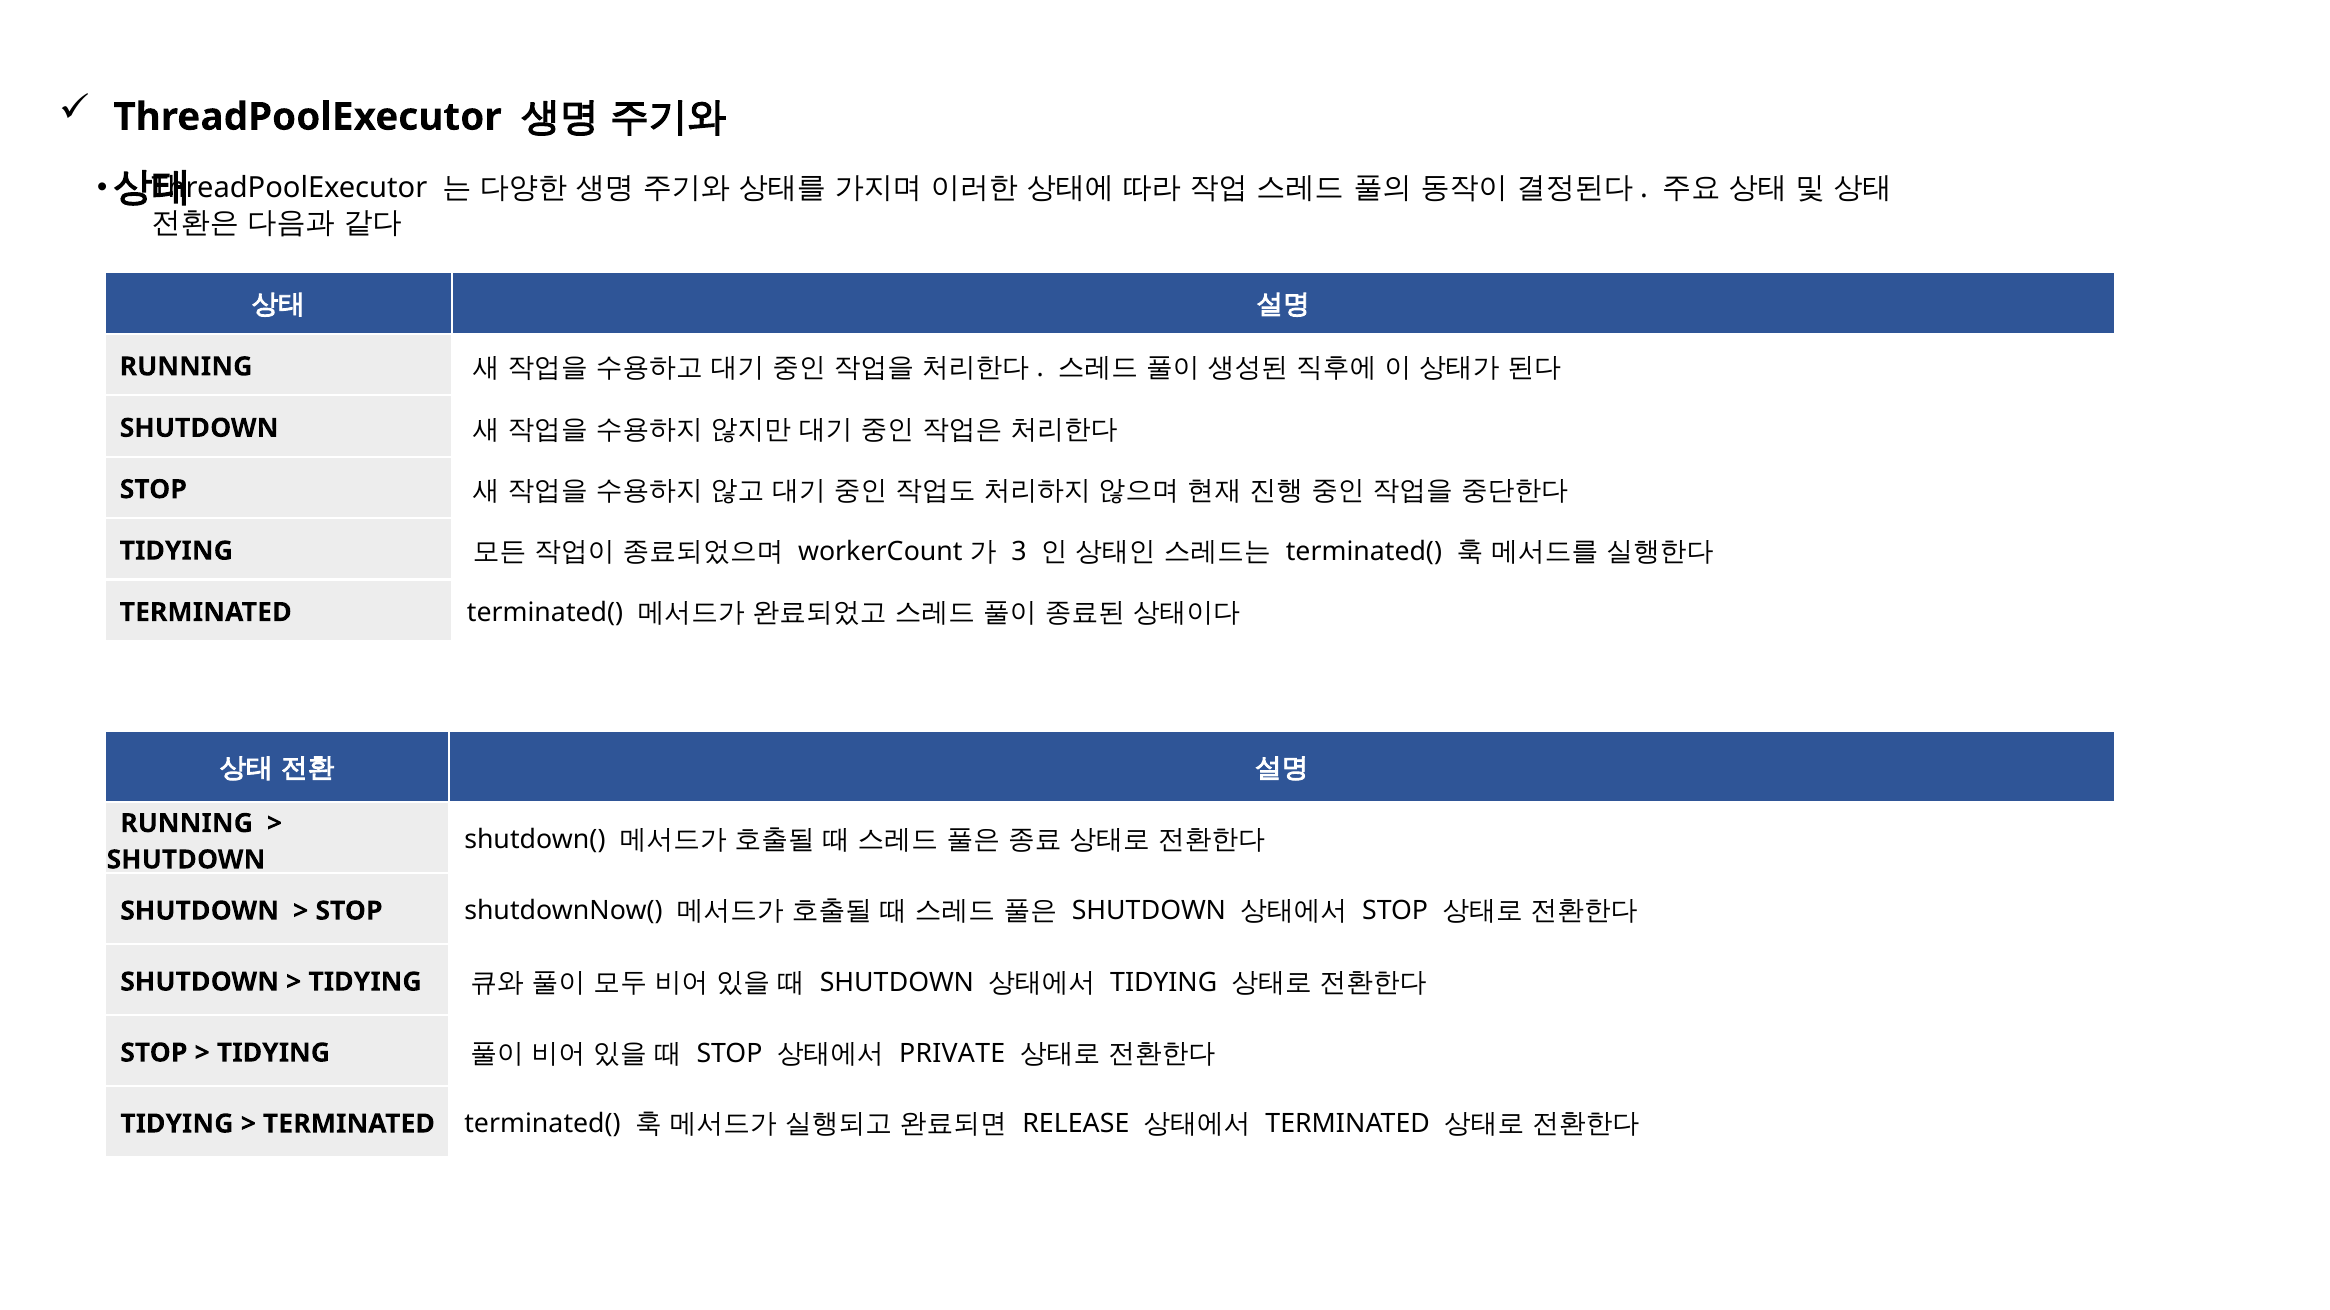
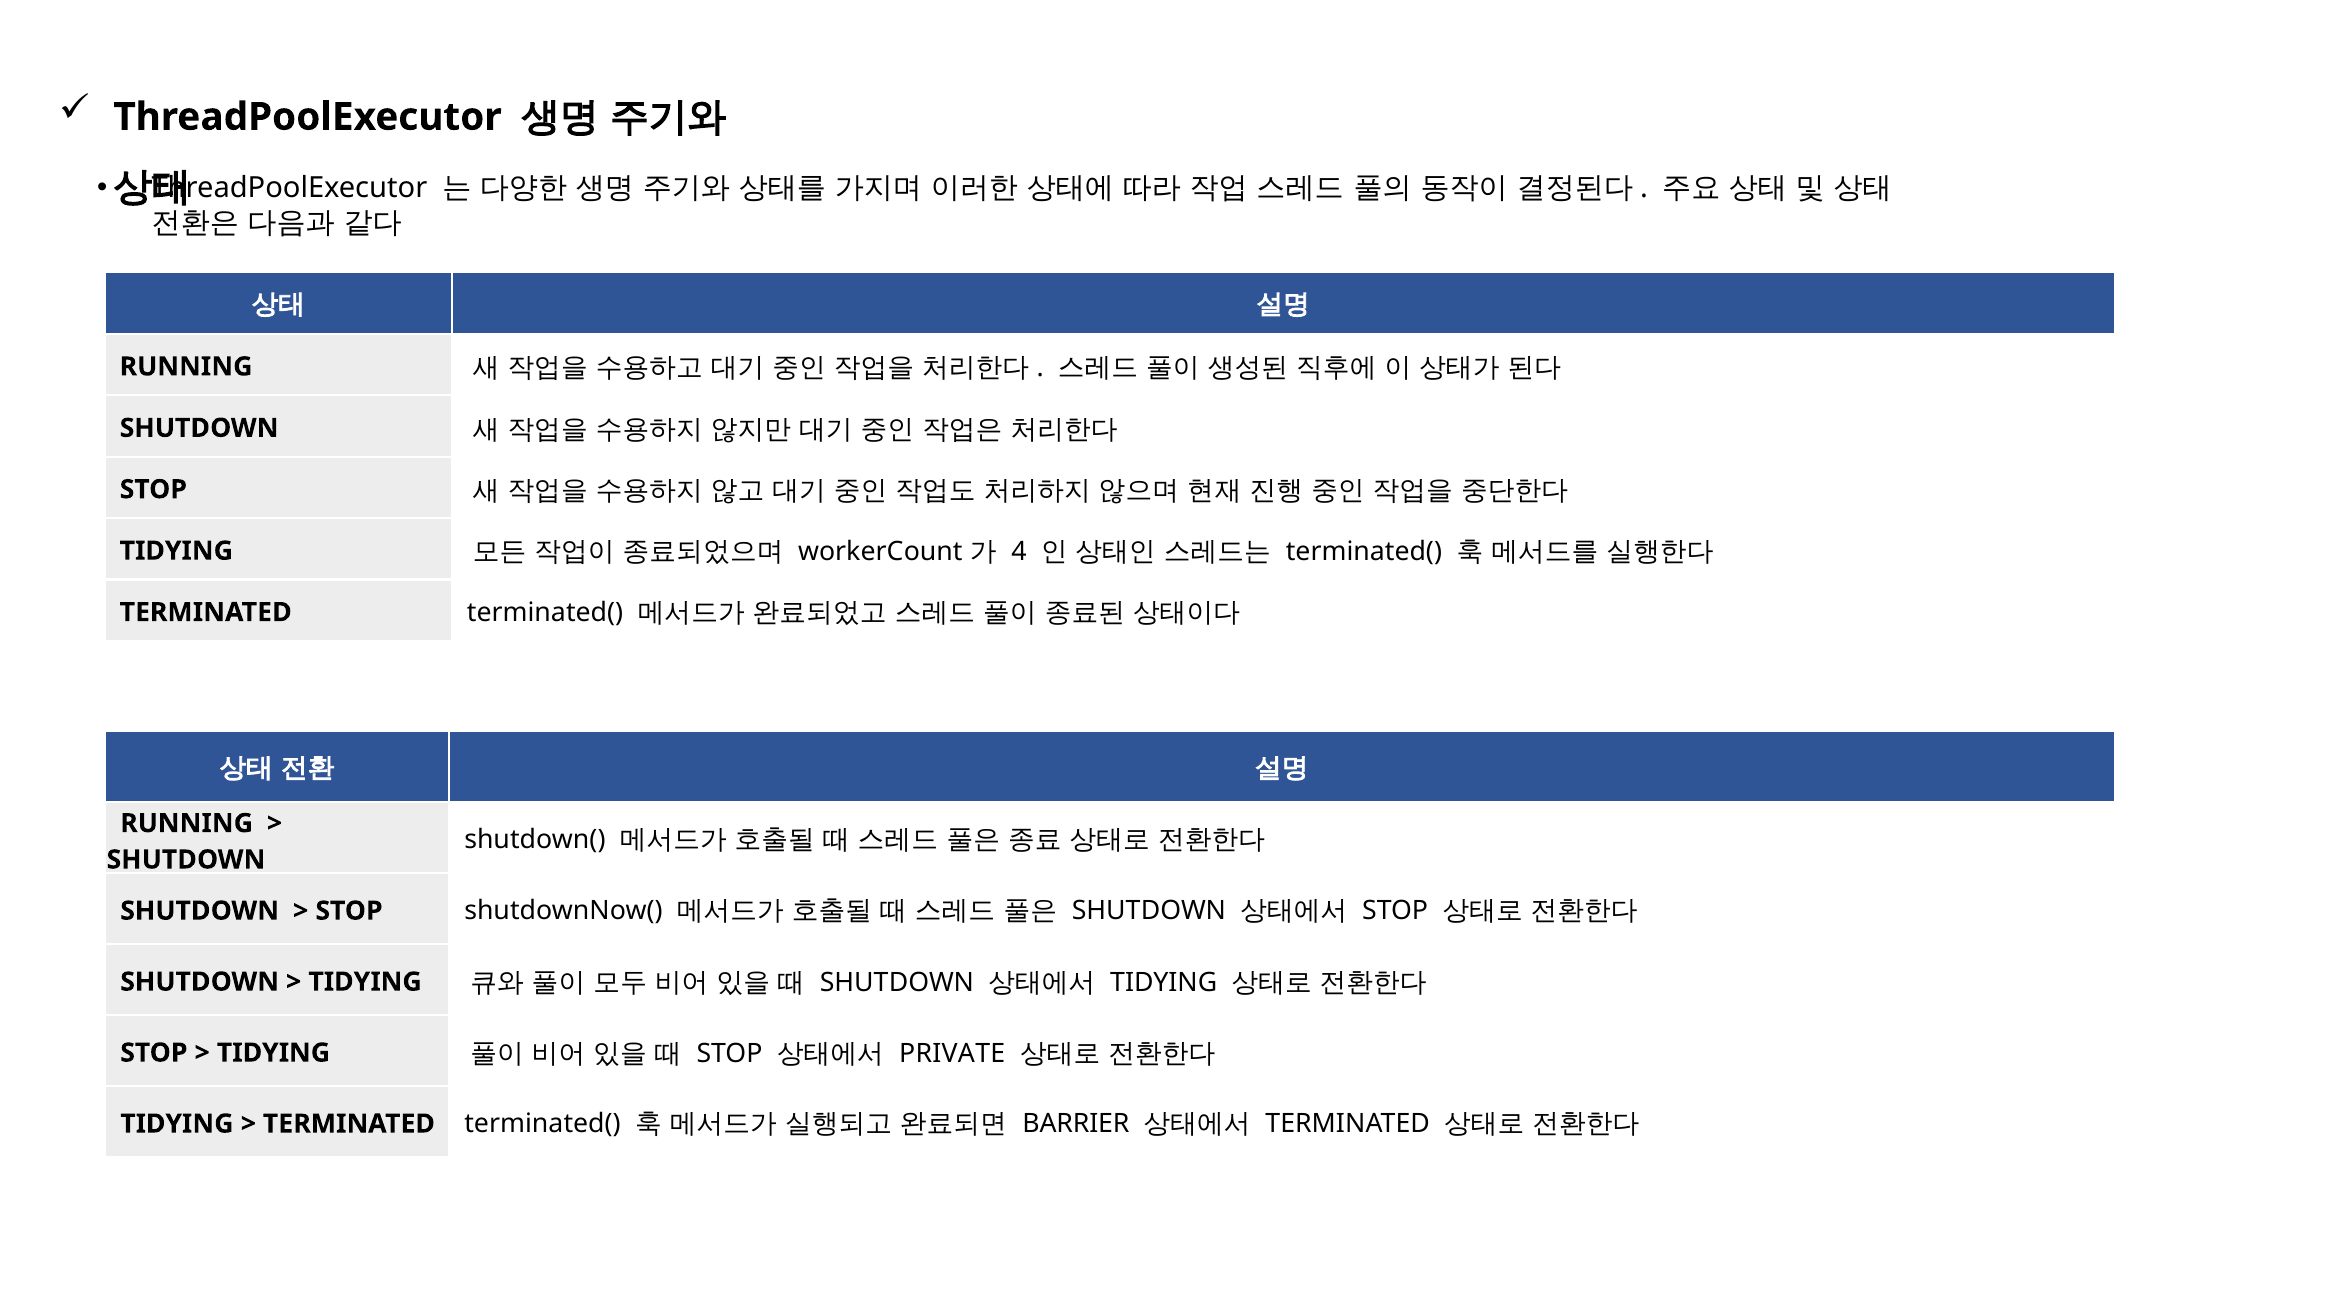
3: 3 -> 4
RELEASE: RELEASE -> BARRIER
